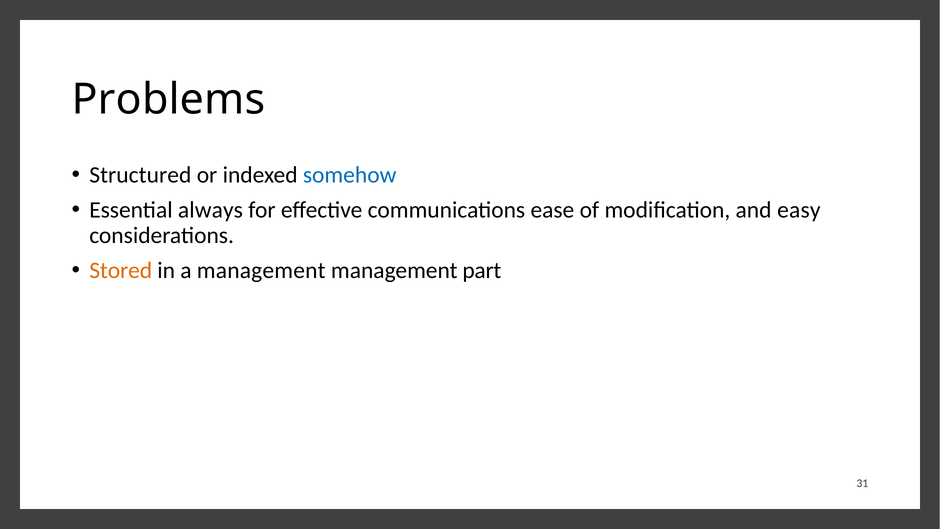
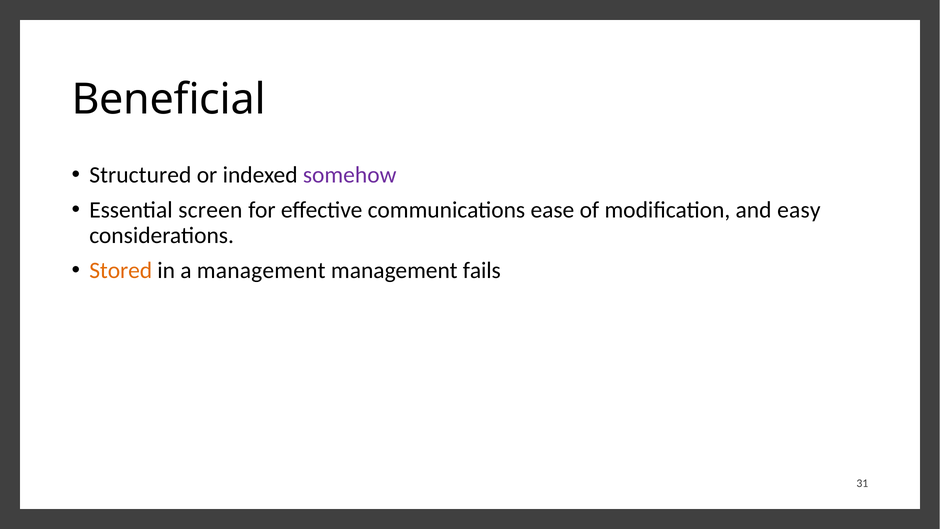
Problems: Problems -> Beneficial
somehow colour: blue -> purple
always: always -> screen
part: part -> fails
